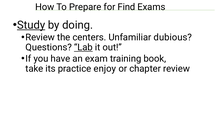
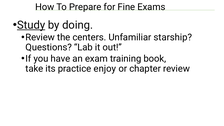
Find: Find -> Fine
dubious: dubious -> starship
Lab underline: present -> none
